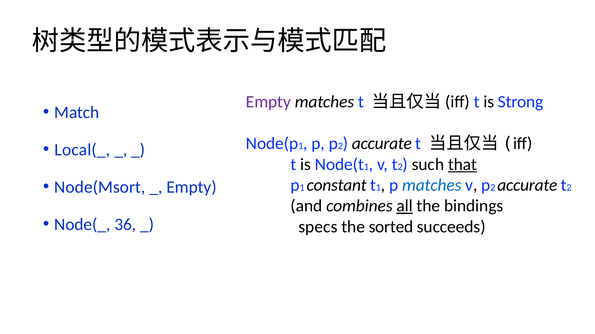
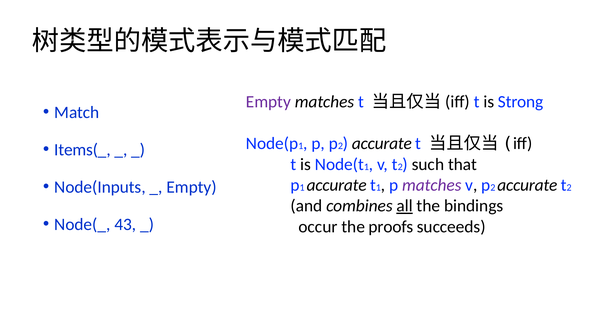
Local(_: Local(_ -> Items(_
that underline: present -> none
constant at (337, 185): constant -> accurate
matches at (432, 185) colour: blue -> purple
Node(Msort: Node(Msort -> Node(Inputs
36: 36 -> 43
specs: specs -> occur
sorted: sorted -> proofs
